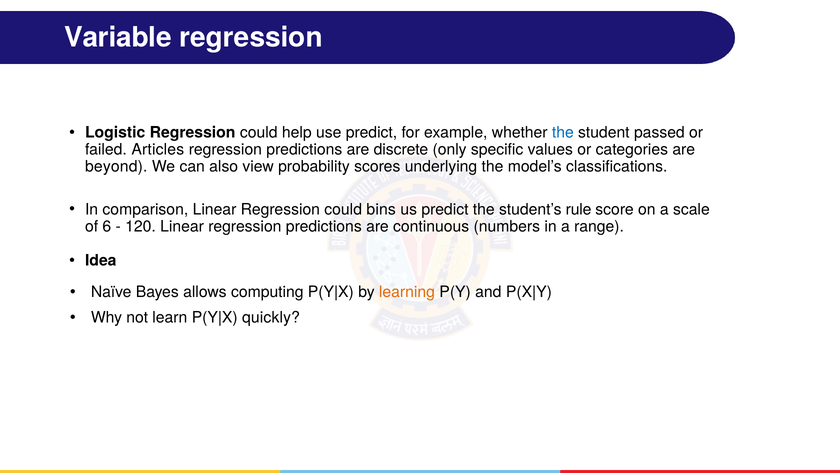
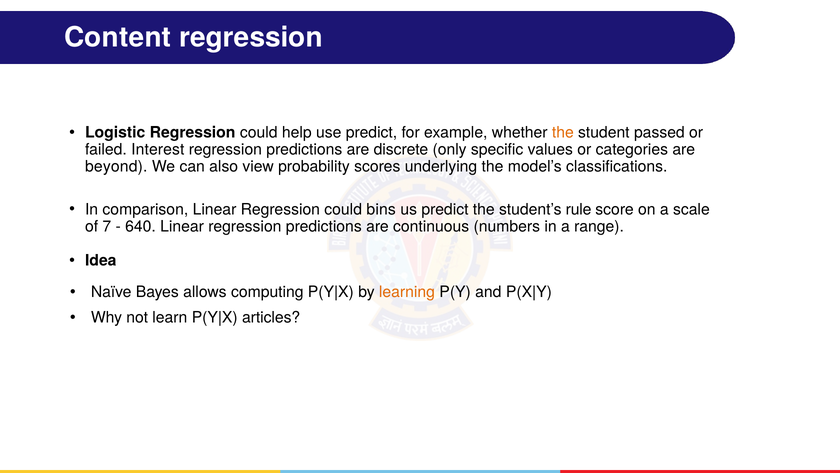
Variable: Variable -> Content
the at (563, 132) colour: blue -> orange
Articles: Articles -> Interest
6: 6 -> 7
120: 120 -> 640
quickly: quickly -> articles
